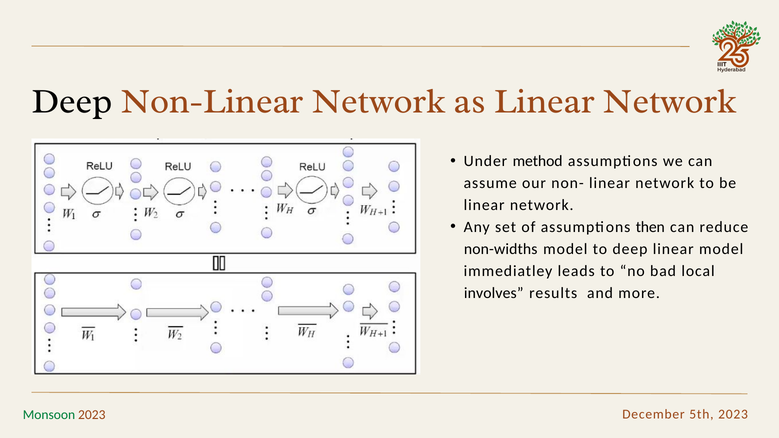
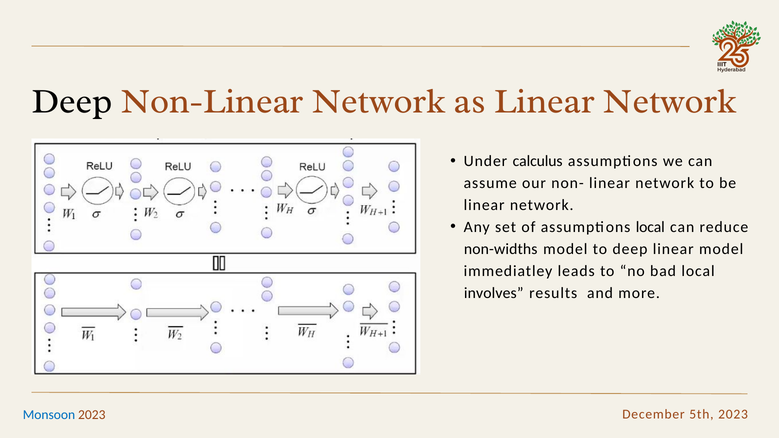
method: method -> calculus
assumptions then: then -> local
Monsoon colour: green -> blue
